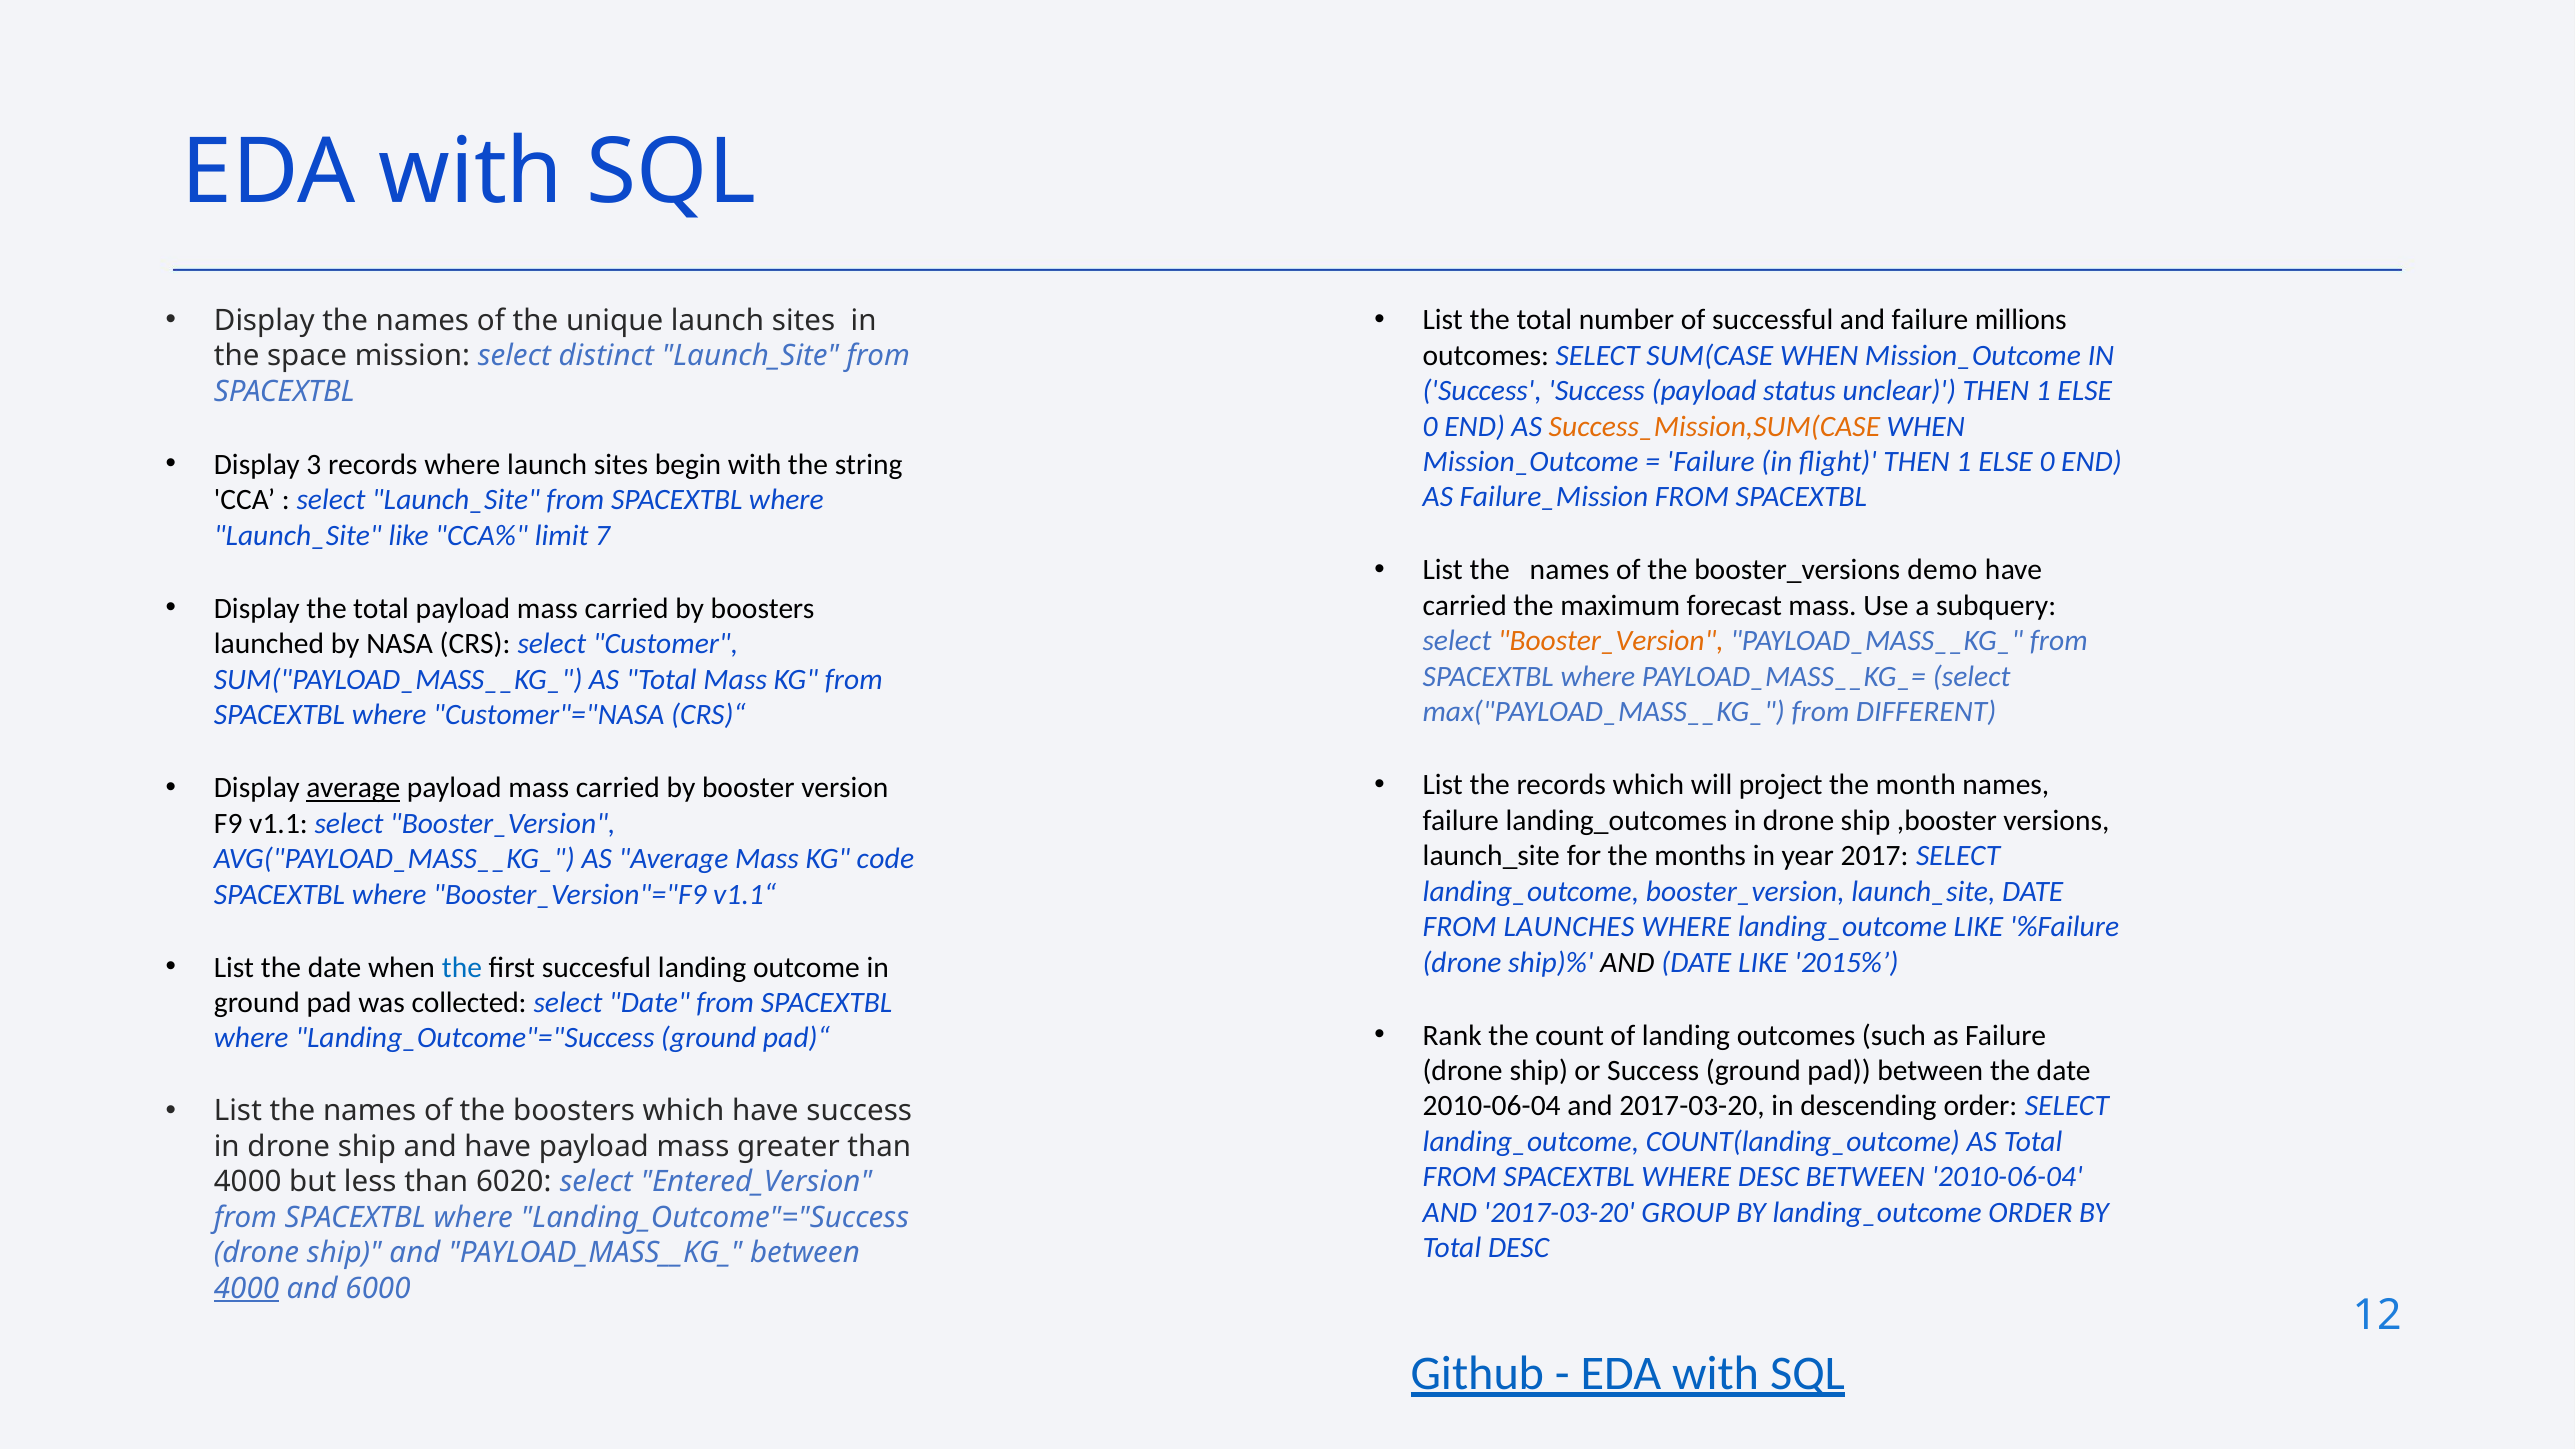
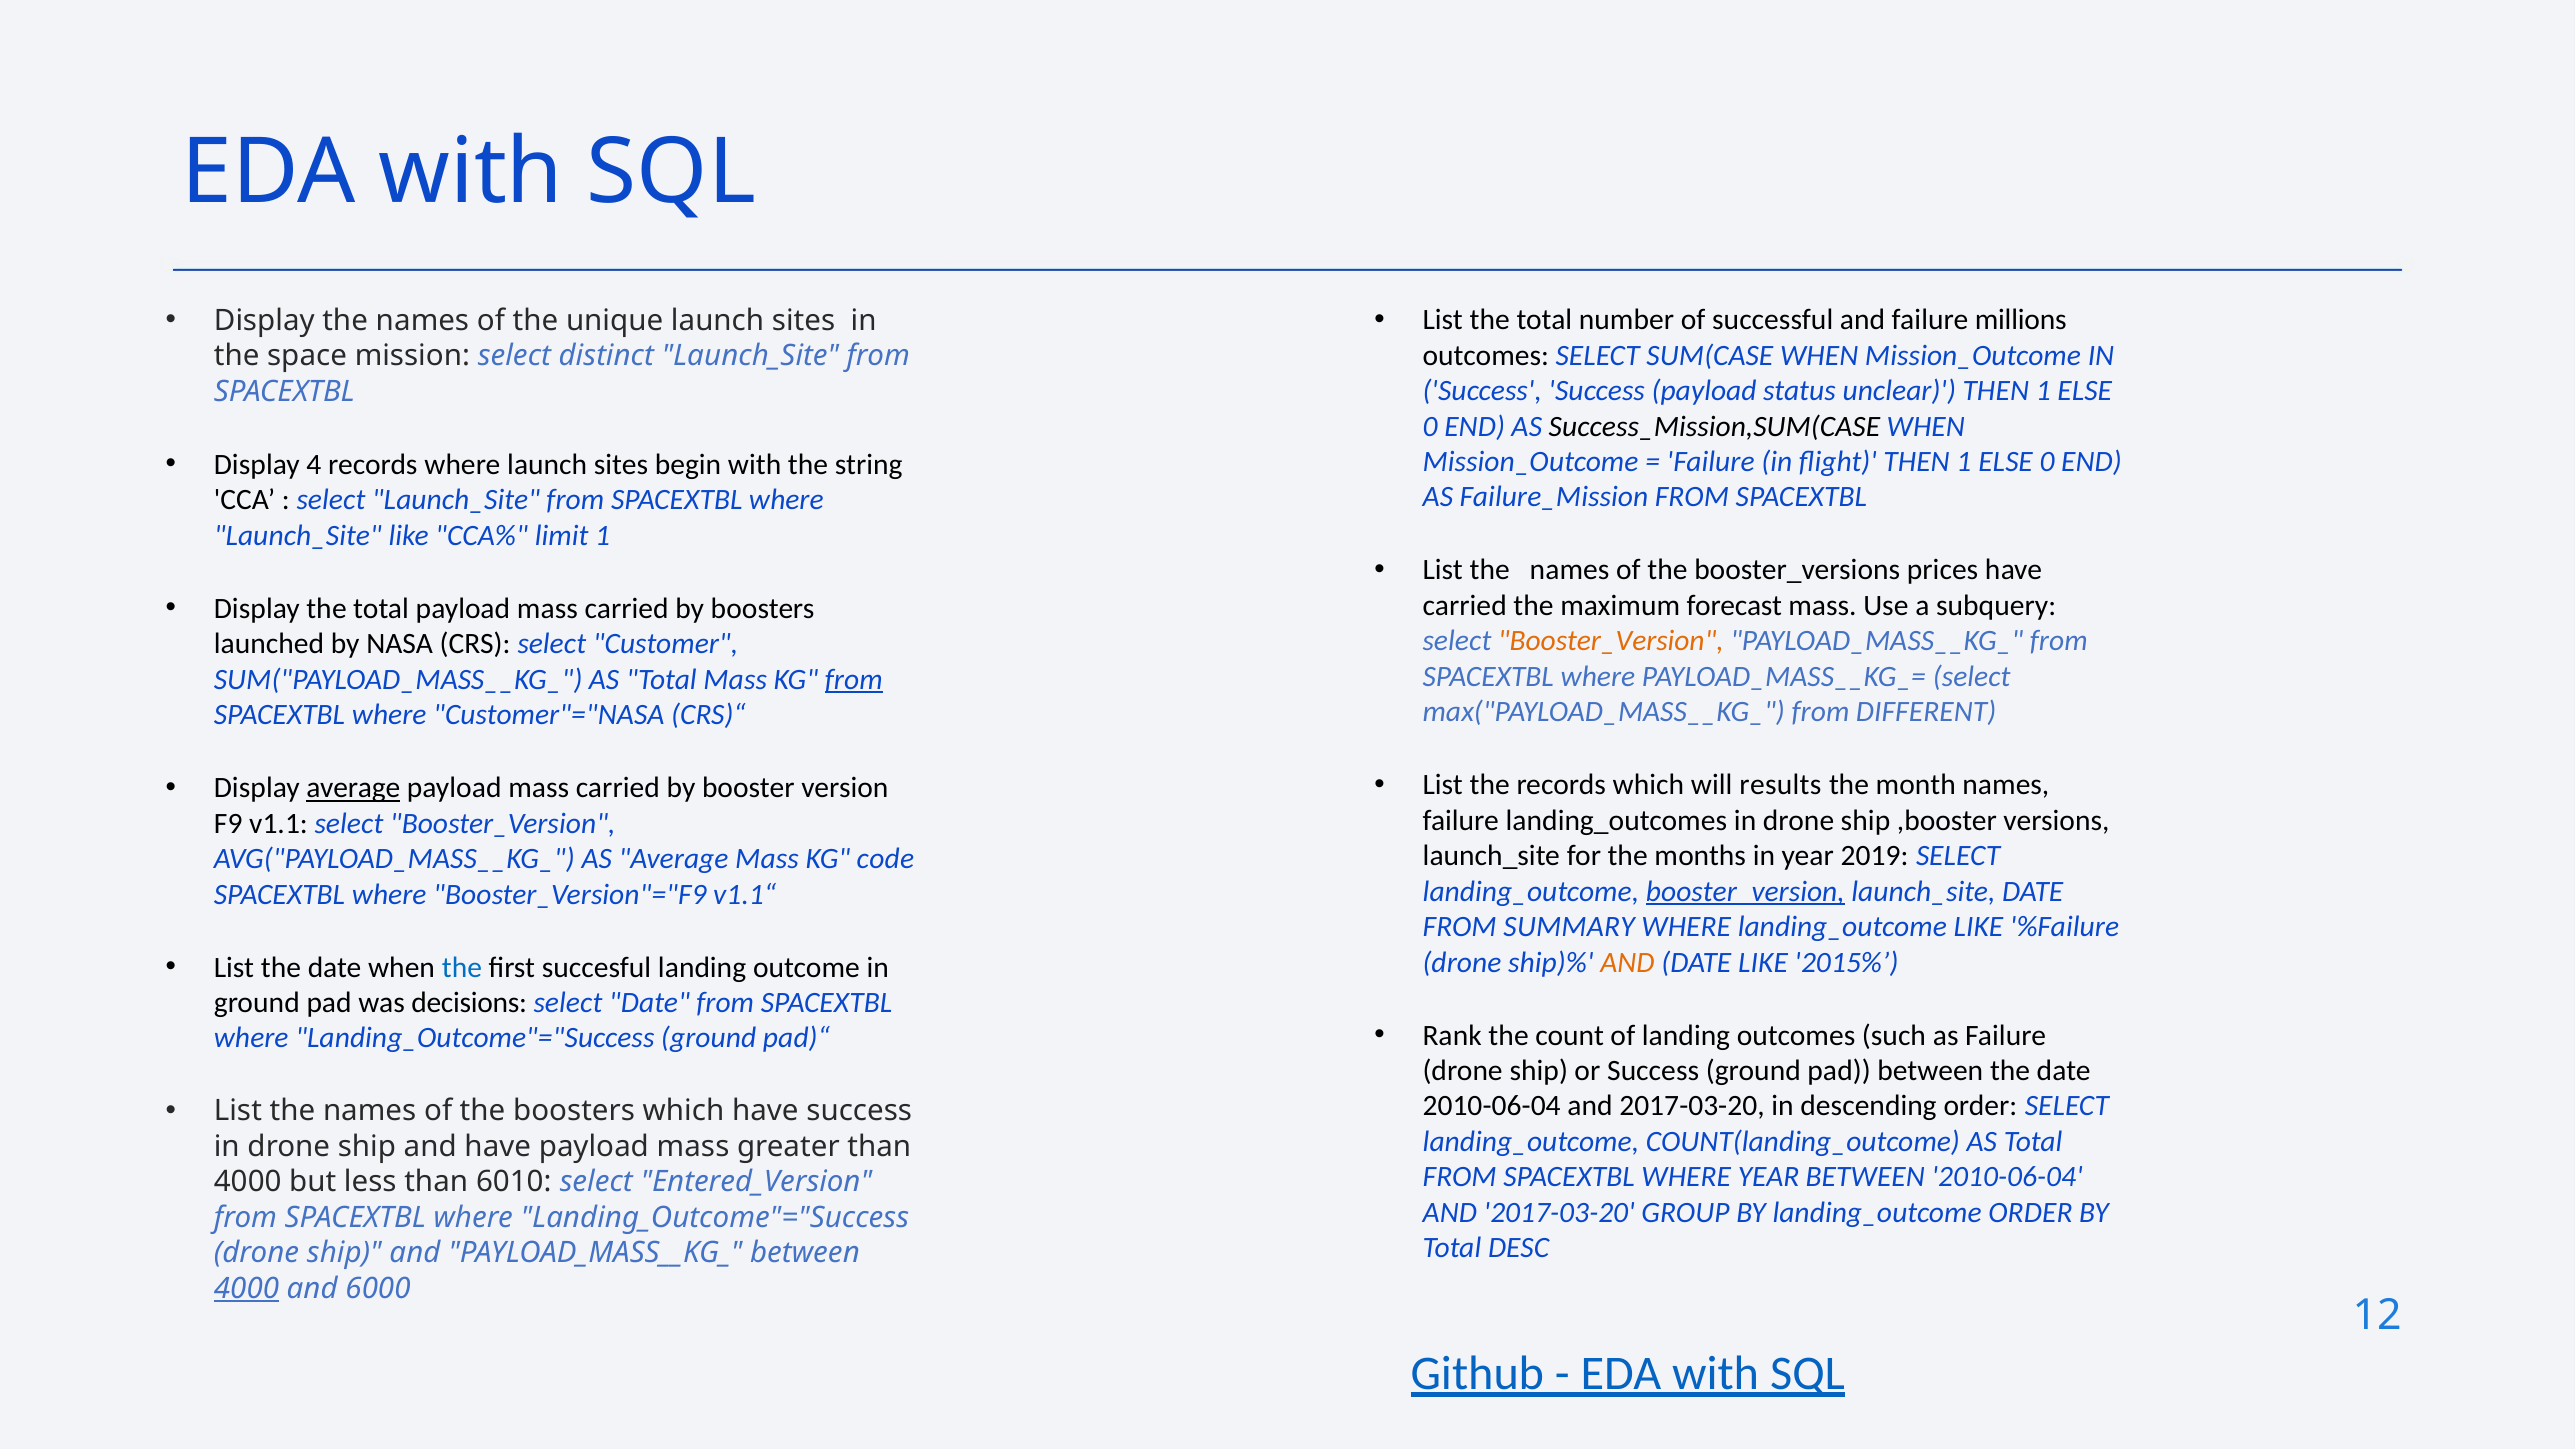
Success_Mission,SUM(CASE colour: orange -> black
3: 3 -> 4
limit 7: 7 -> 1
demo: demo -> prices
from at (854, 679) underline: none -> present
project: project -> results
2017: 2017 -> 2019
booster_version at (1745, 891) underline: none -> present
LAUNCHES: LAUNCHES -> SUMMARY
AND at (1627, 962) colour: black -> orange
collected: collected -> decisions
WHERE DESC: DESC -> YEAR
6020: 6020 -> 6010
